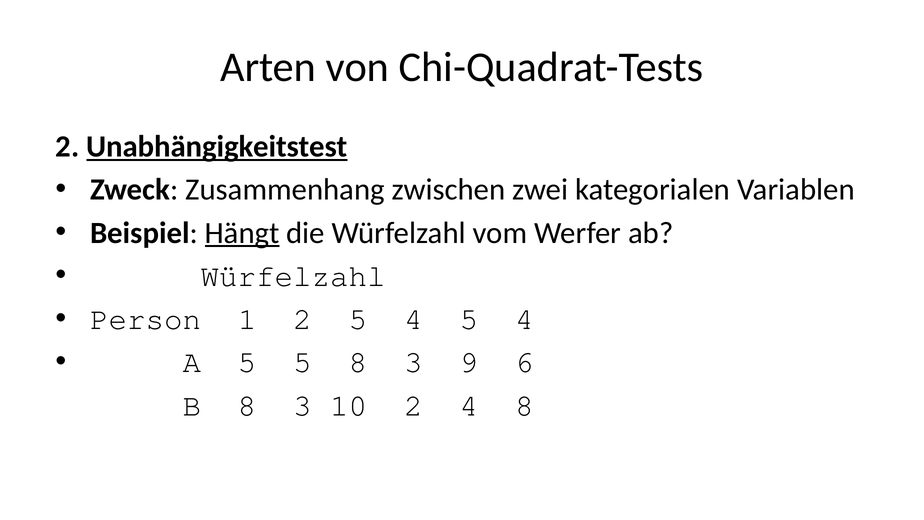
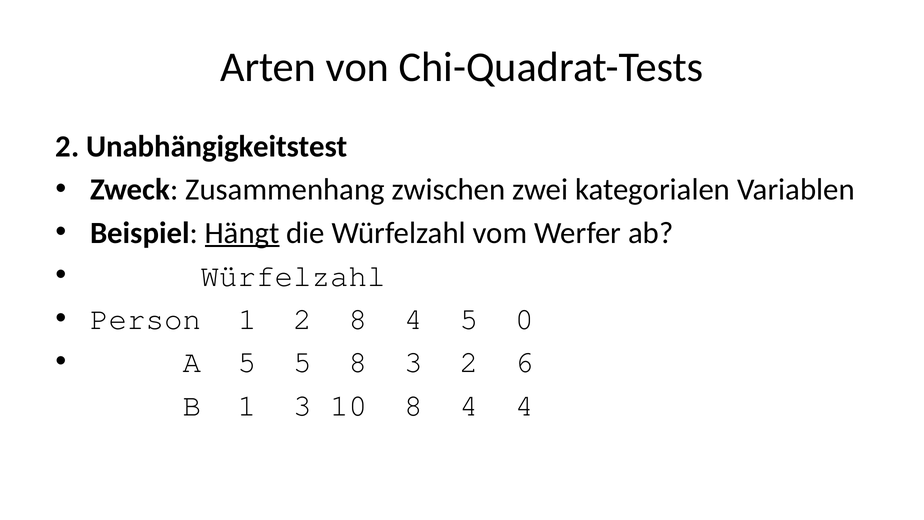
Unabhängigkeitstest underline: present -> none
2 5: 5 -> 8
4 5 4: 4 -> 0
3 9: 9 -> 2
B 8: 8 -> 1
10 2: 2 -> 8
4 8: 8 -> 4
